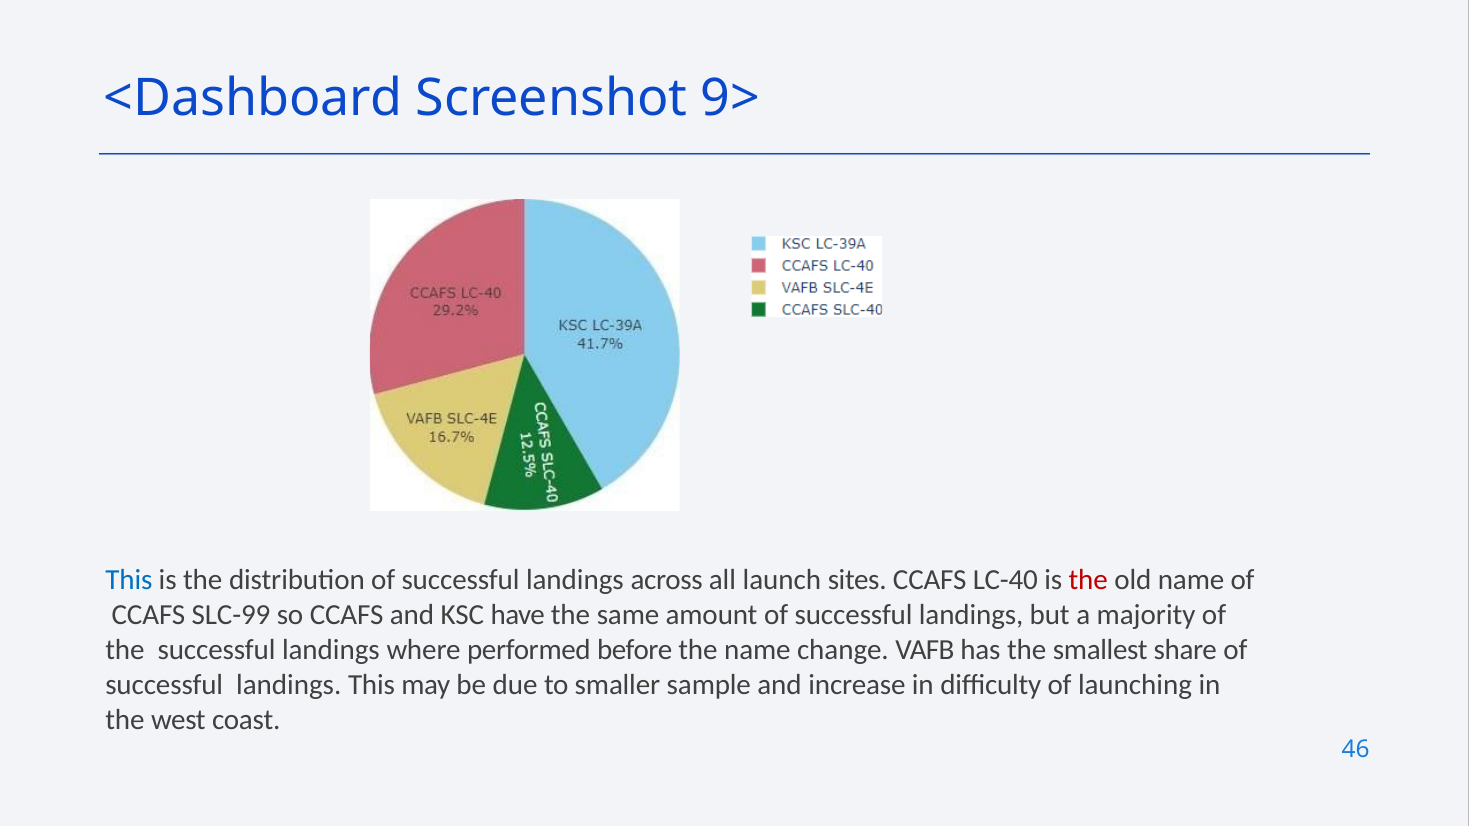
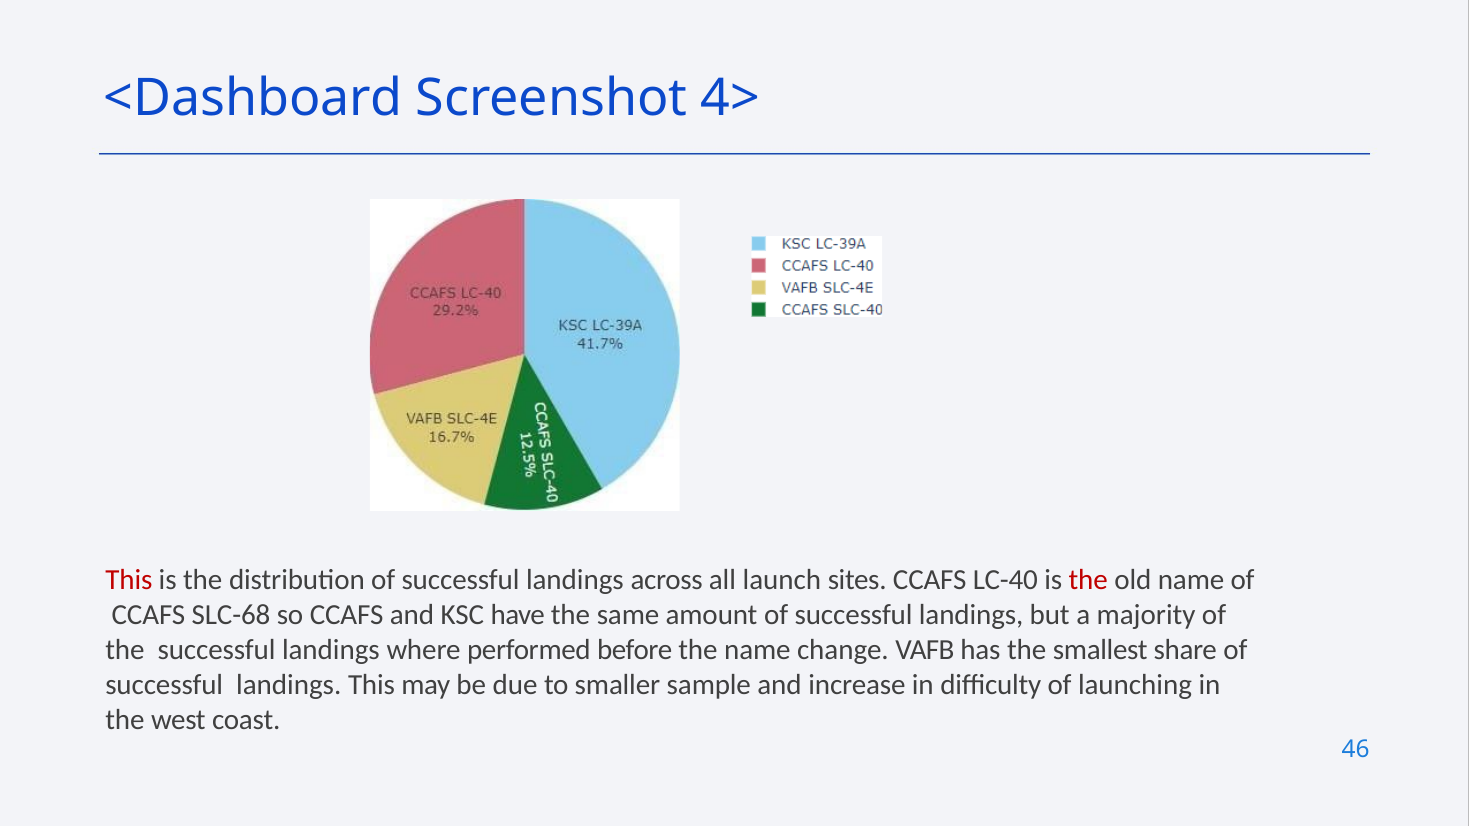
9>: 9> -> 4>
This at (129, 580) colour: blue -> red
SLC-99: SLC-99 -> SLC-68
